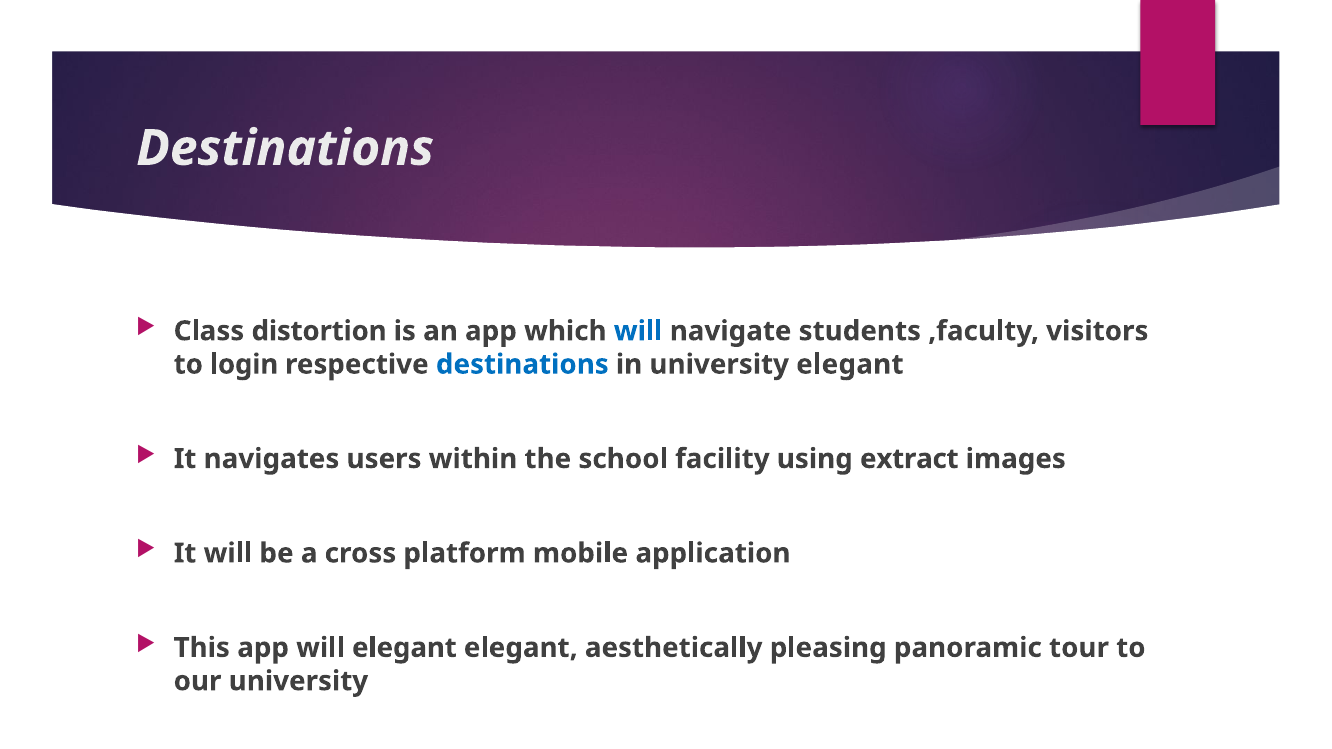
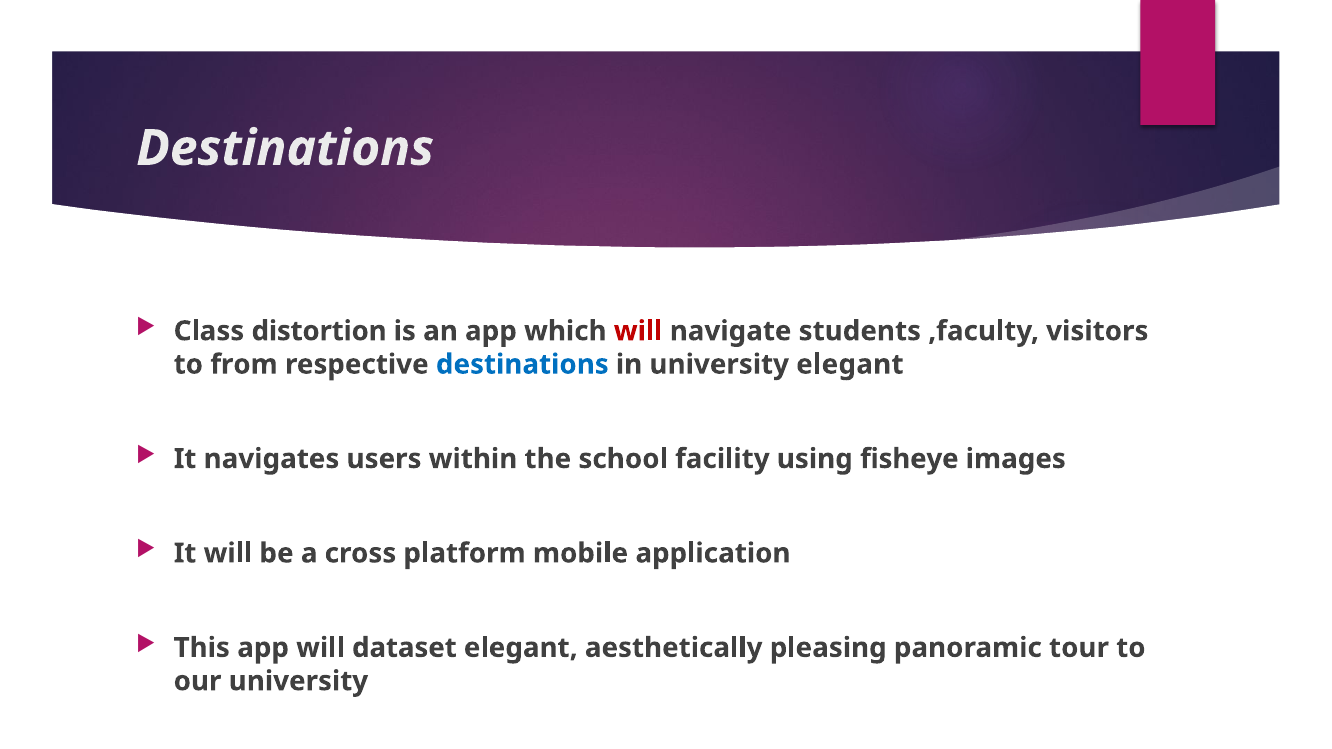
will at (638, 331) colour: blue -> red
login: login -> from
extract: extract -> fisheye
will elegant: elegant -> dataset
